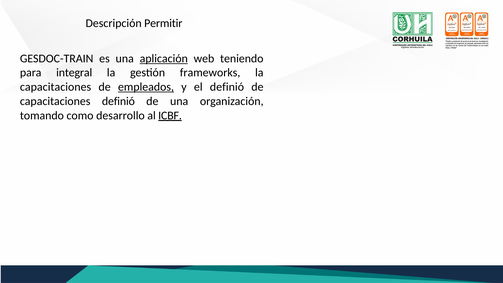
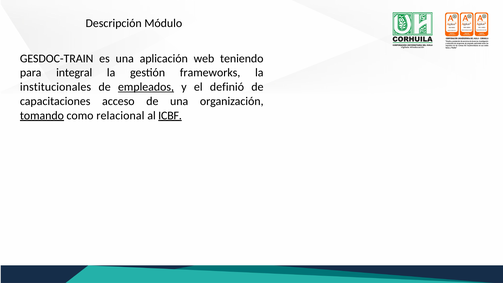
Permitir: Permitir -> Módulo
aplicación underline: present -> none
capacitaciones at (56, 87): capacitaciones -> institucionales
capacitaciones definió: definió -> acceso
tomando underline: none -> present
desarrollo: desarrollo -> relacional
